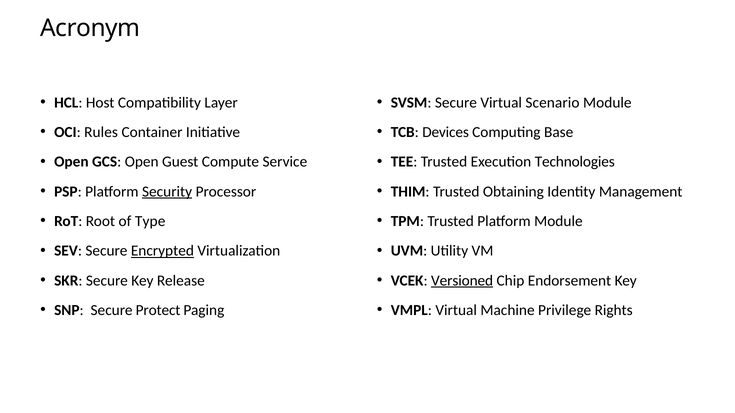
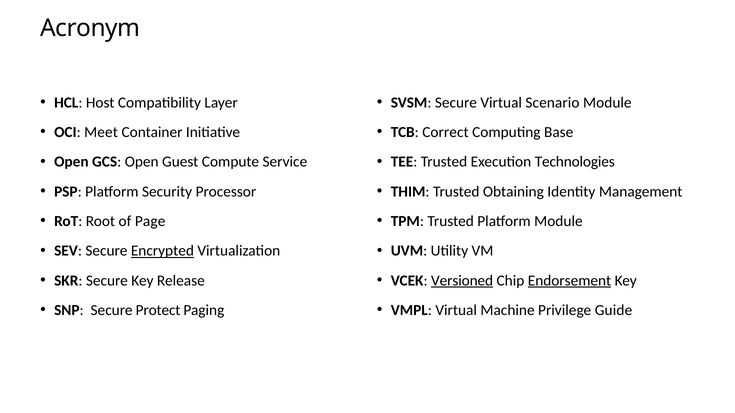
Rules: Rules -> Meet
Devices: Devices -> Correct
Security underline: present -> none
Type: Type -> Page
Endorsement underline: none -> present
Rights: Rights -> Guide
